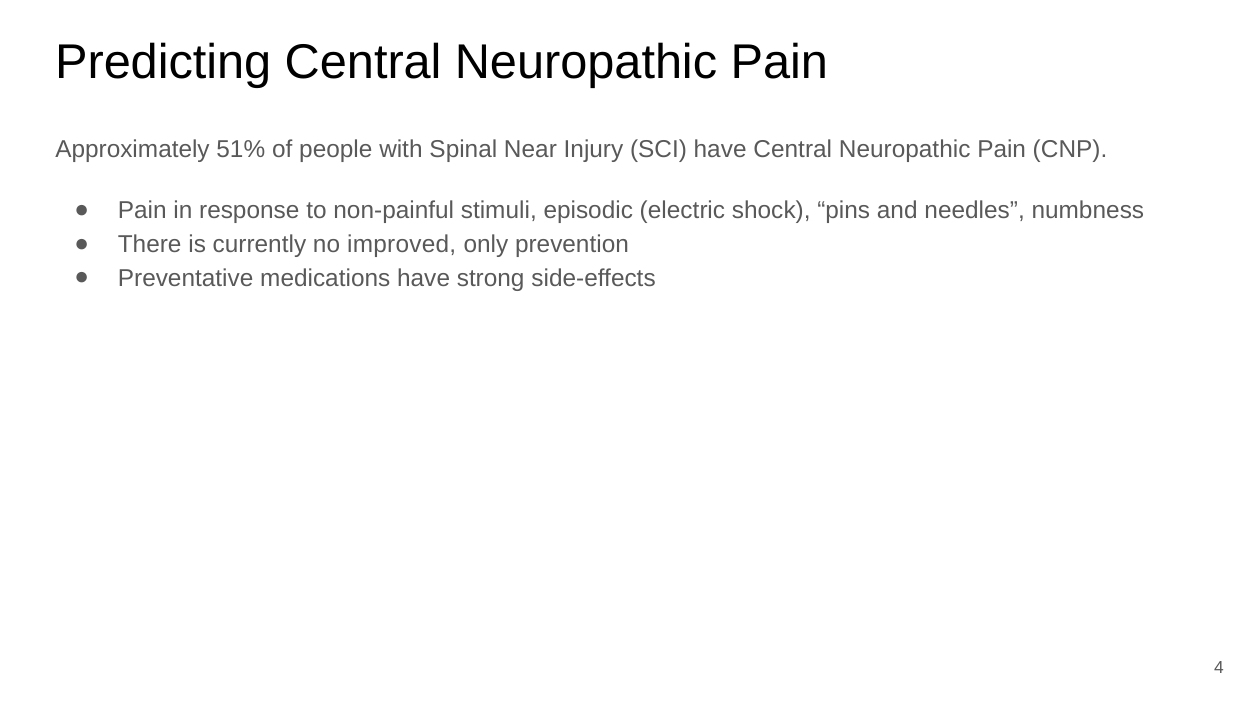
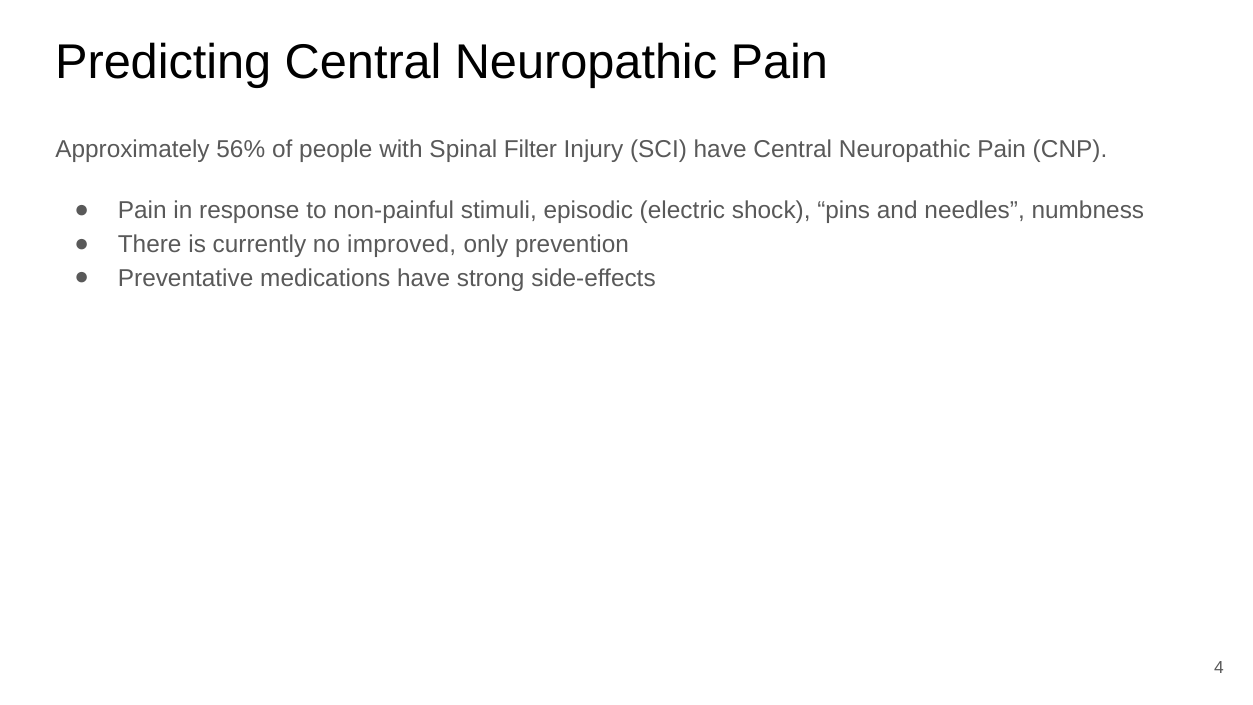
51%: 51% -> 56%
Near: Near -> Filter
